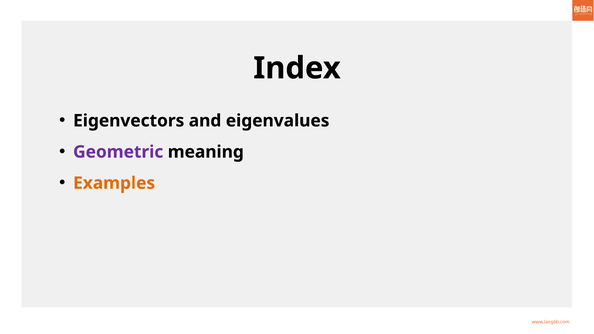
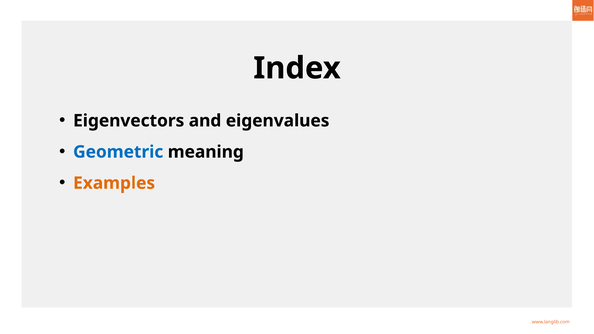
Geometric colour: purple -> blue
